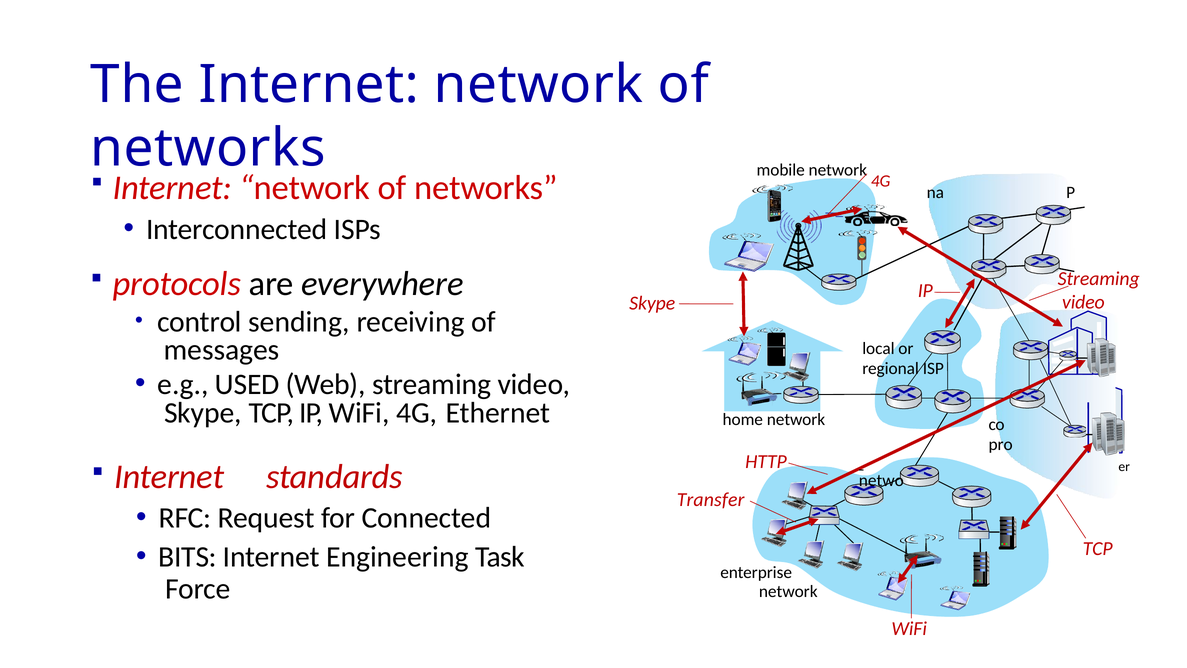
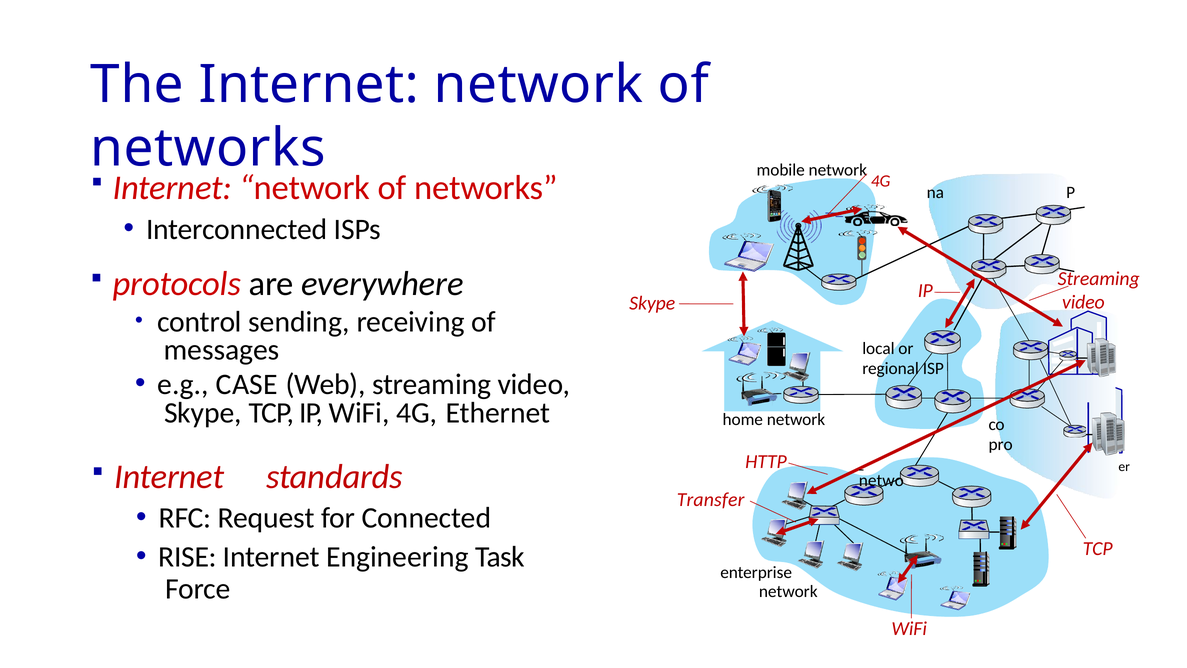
USED: USED -> CASE
BITS: BITS -> RISE
